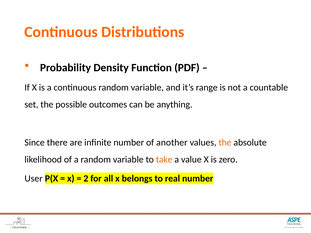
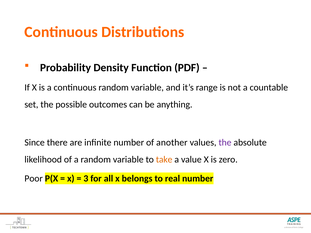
the at (225, 143) colour: orange -> purple
User: User -> Poor
2: 2 -> 3
